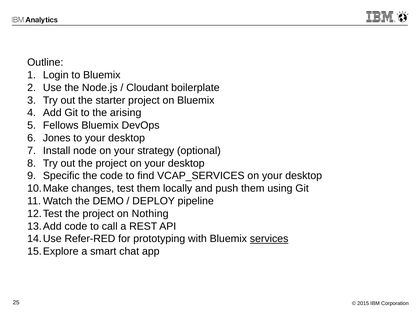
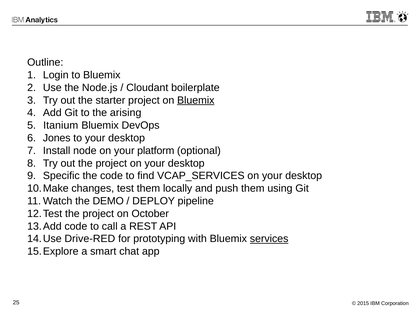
Bluemix at (196, 100) underline: none -> present
Fellows: Fellows -> Itanium
strategy: strategy -> platform
Nothing: Nothing -> October
Refer-RED: Refer-RED -> Drive-RED
